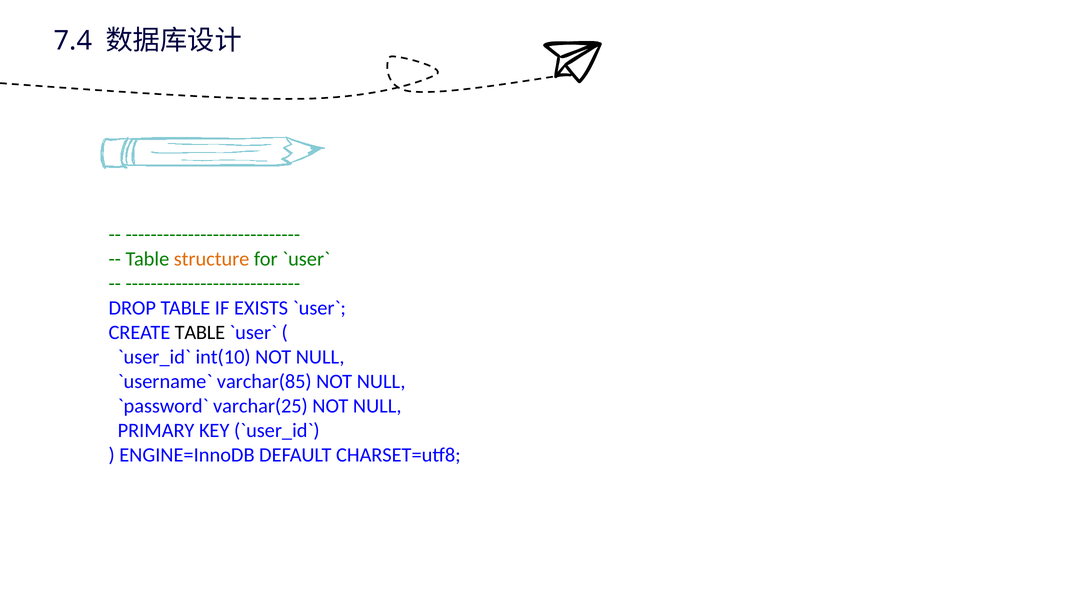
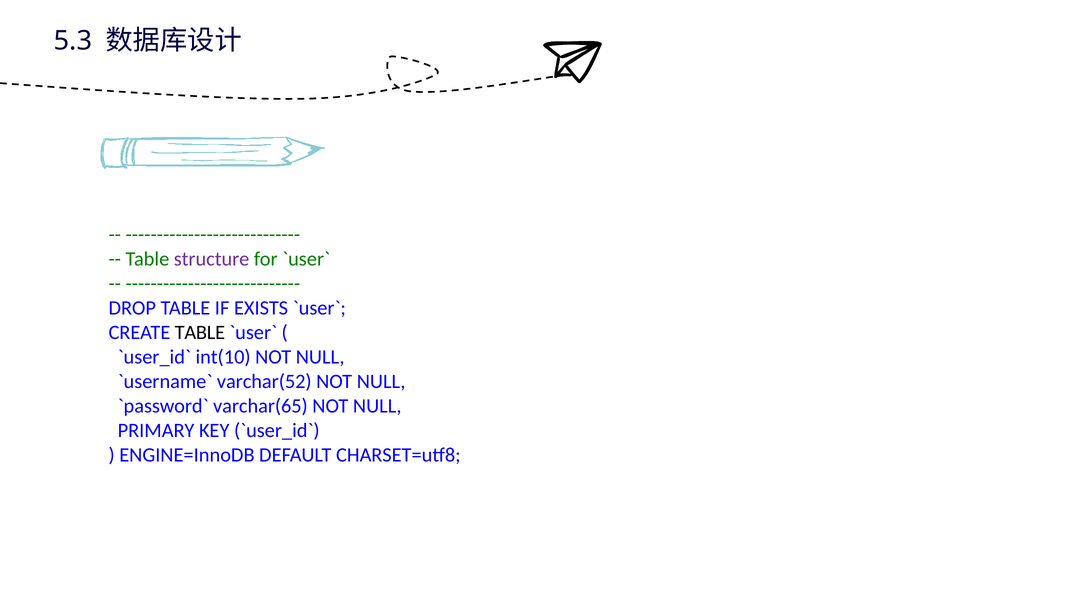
7.4: 7.4 -> 5.3
structure colour: orange -> purple
varchar(85: varchar(85 -> varchar(52
varchar(25: varchar(25 -> varchar(65
